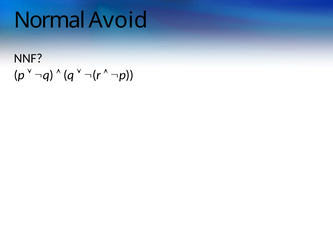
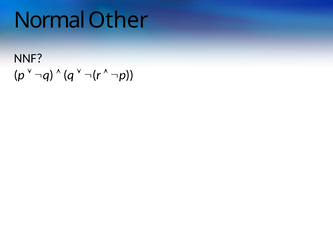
Avoid: Avoid -> Other
